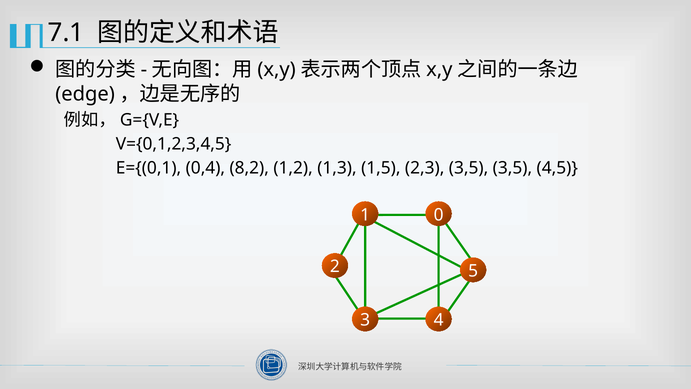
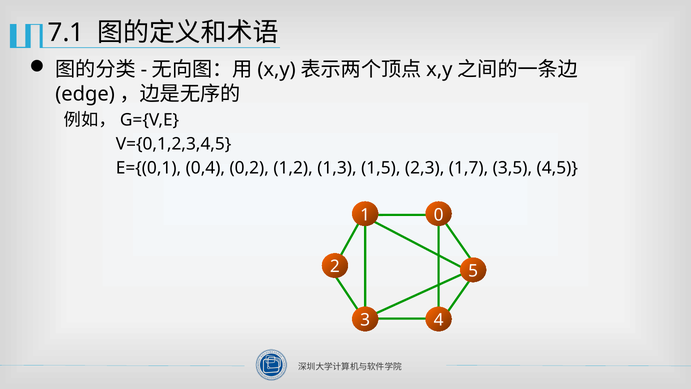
8,2: 8,2 -> 0,2
2,3 3,5: 3,5 -> 1,7
